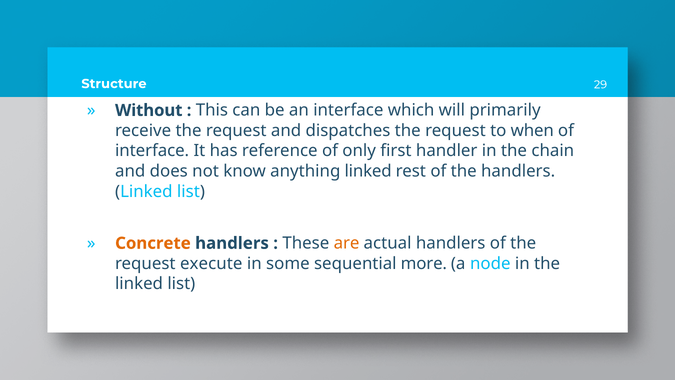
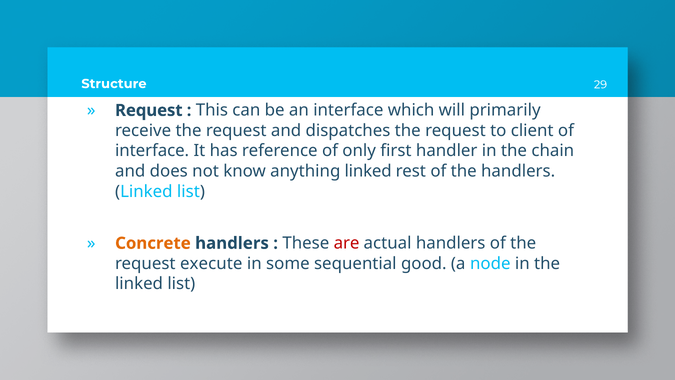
Without at (149, 110): Without -> Request
when: when -> client
are colour: orange -> red
more: more -> good
